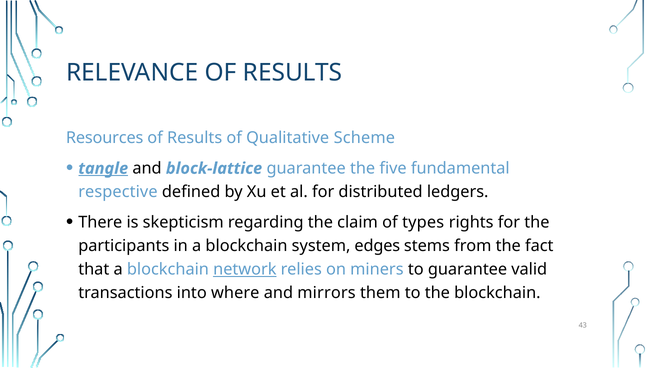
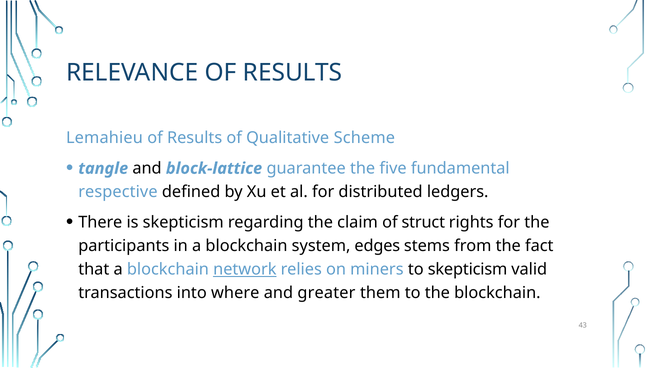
Resources: Resources -> Lemahieu
tangle underline: present -> none
types: types -> struct
to guarantee: guarantee -> skepticism
mirrors: mirrors -> greater
